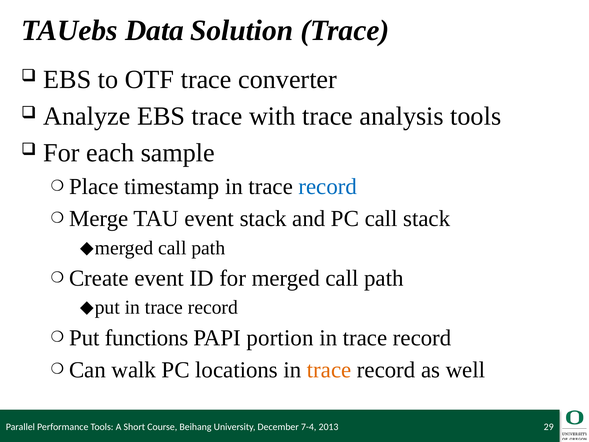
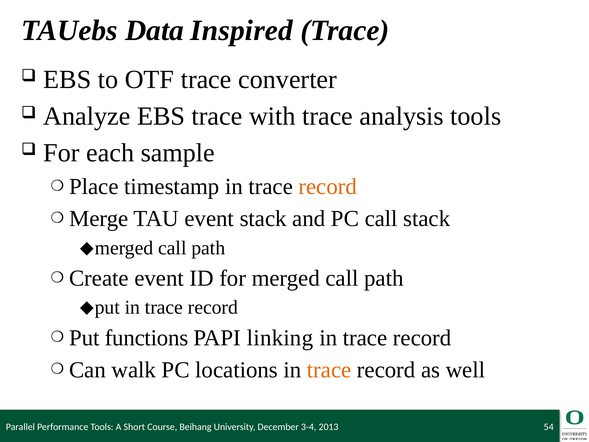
Solution: Solution -> Inspired
record at (328, 187) colour: blue -> orange
portion: portion -> linking
7-4: 7-4 -> 3-4
29: 29 -> 54
